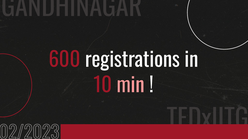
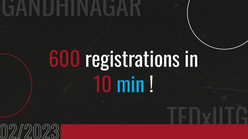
min colour: pink -> light blue
